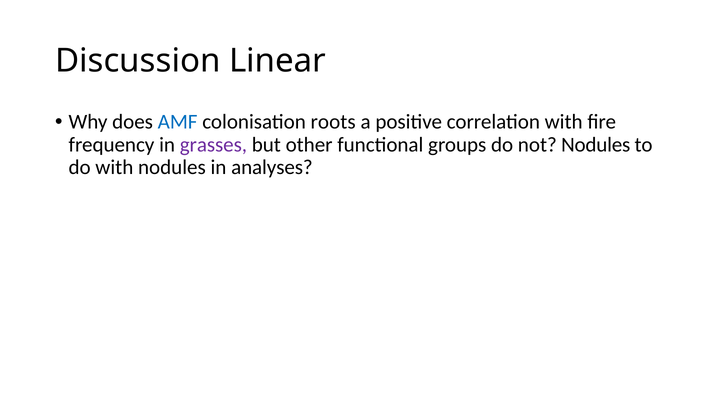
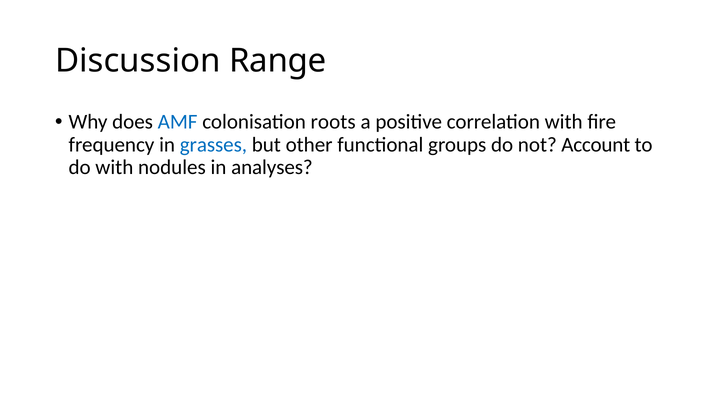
Linear: Linear -> Range
grasses colour: purple -> blue
not Nodules: Nodules -> Account
